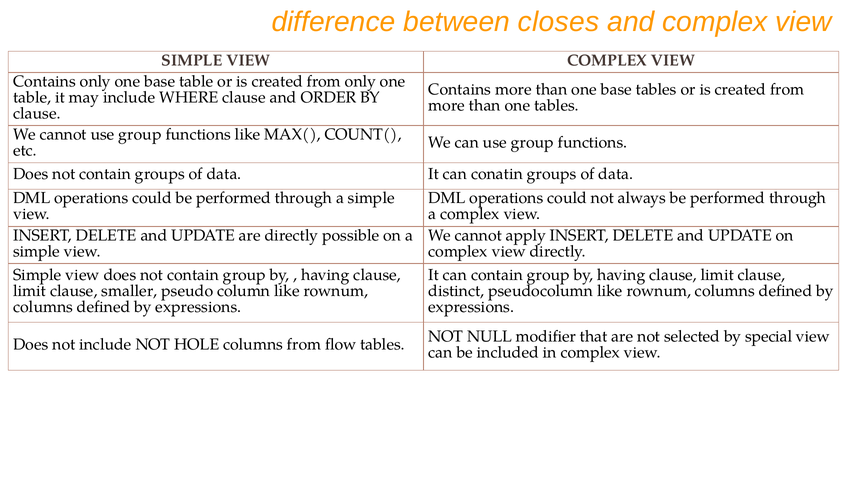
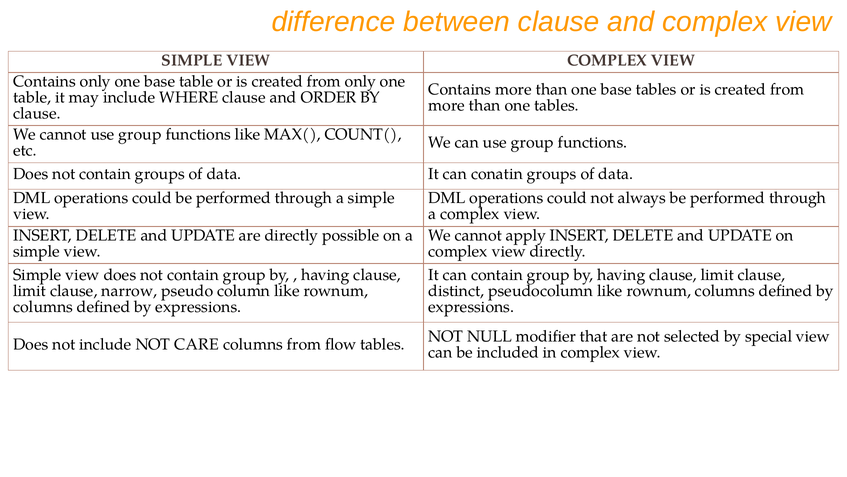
between closes: closes -> clause
smaller: smaller -> narrow
HOLE: HOLE -> CARE
